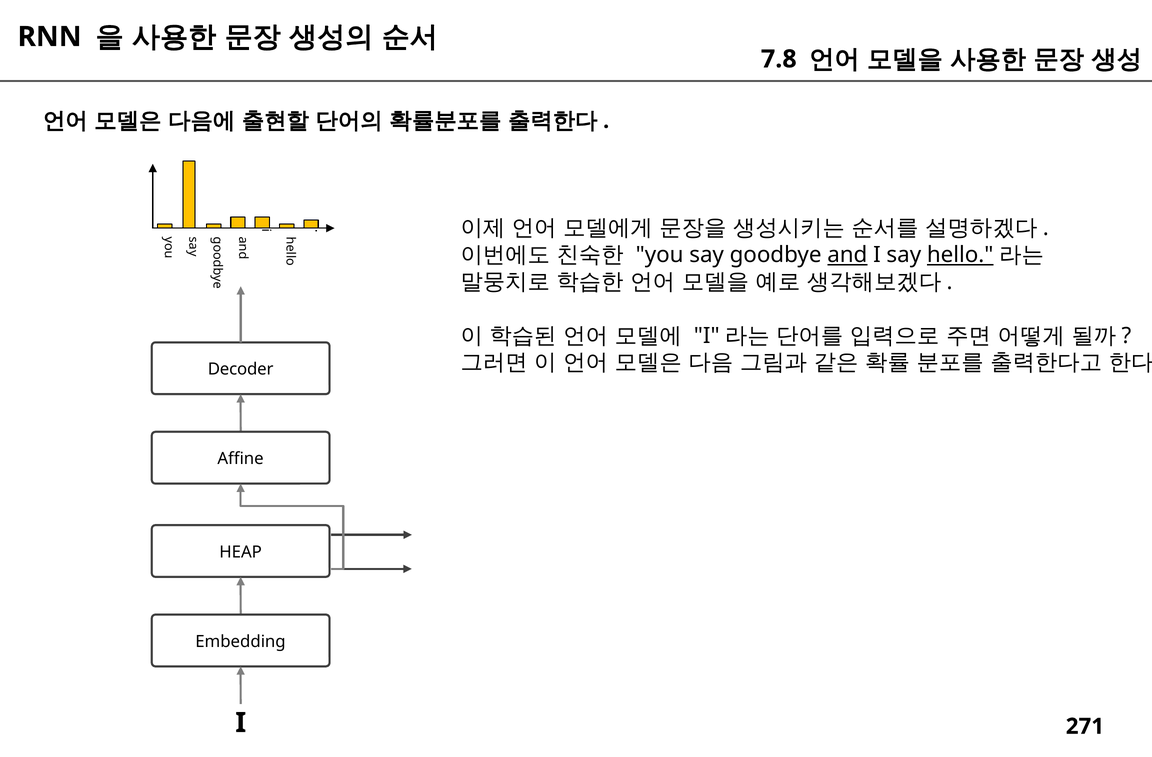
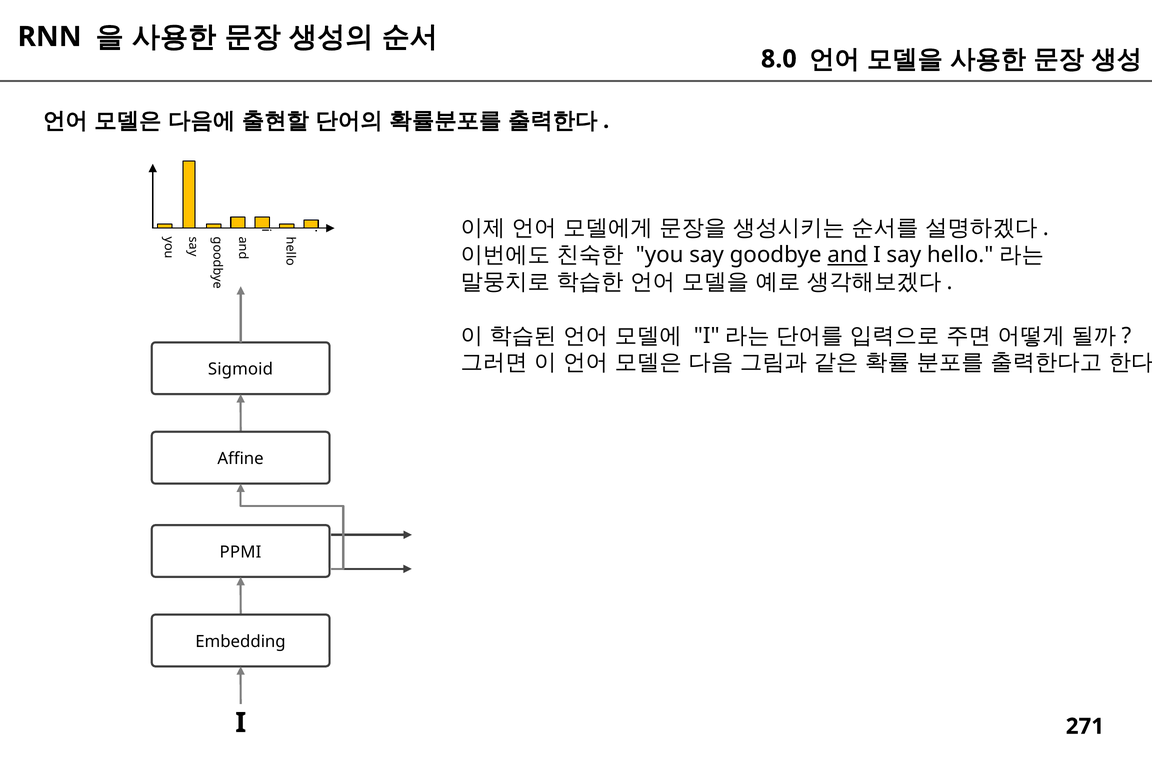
7.8: 7.8 -> 8.0
hello underline: present -> none
Decoder: Decoder -> Sigmoid
HEAP: HEAP -> PPMI
